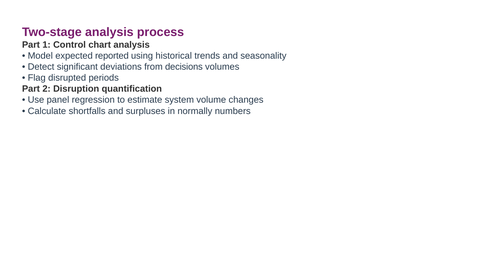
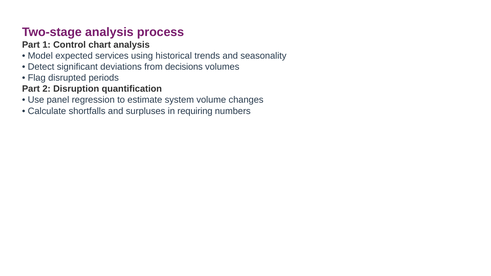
reported: reported -> services
normally: normally -> requiring
